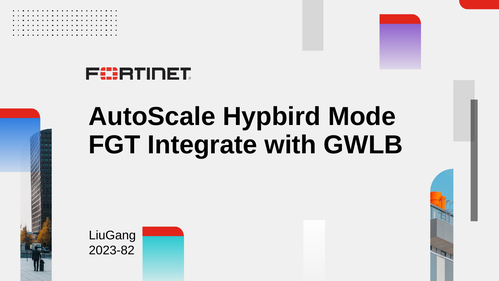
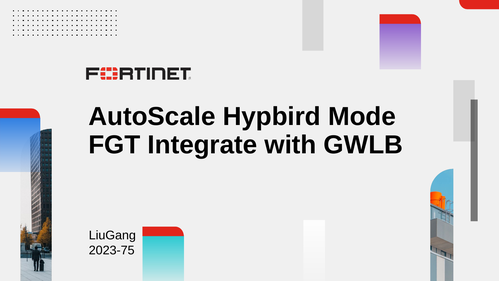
2023-82: 2023-82 -> 2023-75
